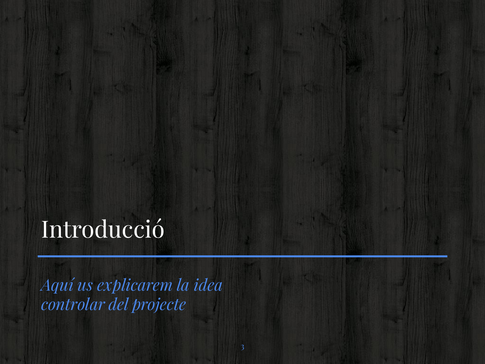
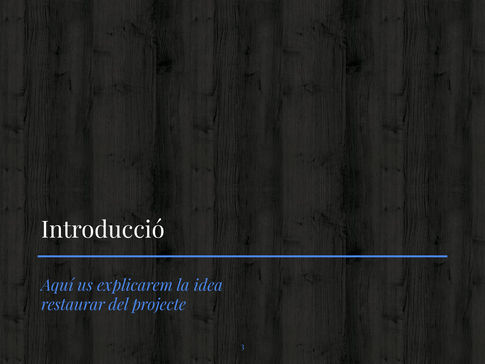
controlar: controlar -> restaurar
